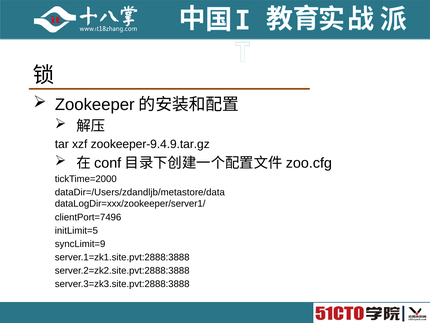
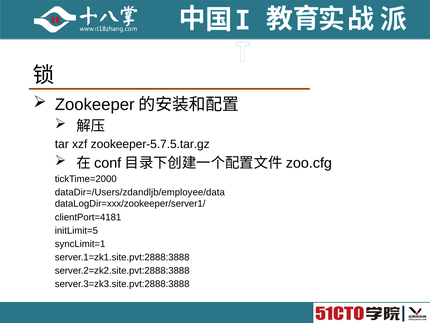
zookeeper-9.4.9.tar.gz: zookeeper-9.4.9.tar.gz -> zookeeper-5.7.5.tar.gz
dataDir=/Users/zdandljb/metastore/data: dataDir=/Users/zdandljb/metastore/data -> dataDir=/Users/zdandljb/employee/data
clientPort=7496: clientPort=7496 -> clientPort=4181
syncLimit=9: syncLimit=9 -> syncLimit=1
